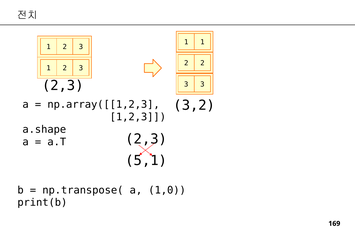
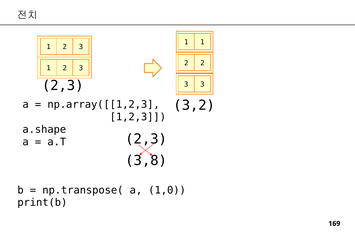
5,1: 5,1 -> 3,8
